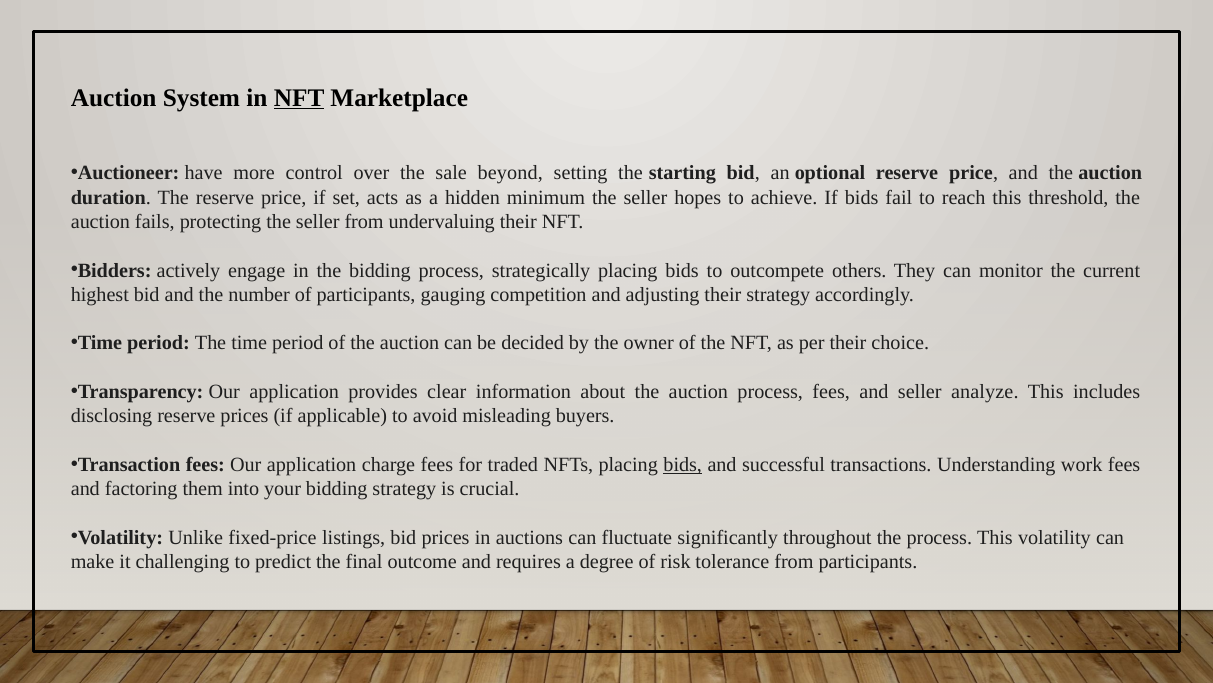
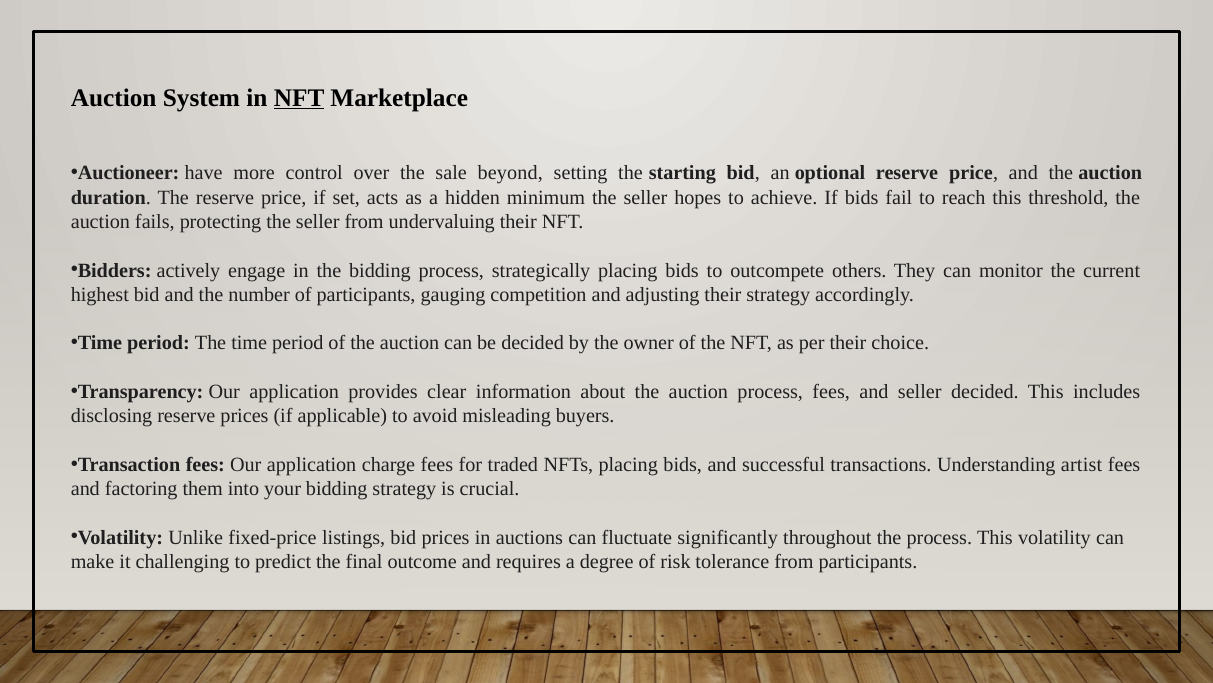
seller analyze: analyze -> decided
bids at (683, 464) underline: present -> none
work: work -> artist
